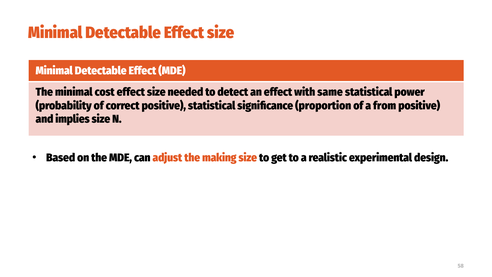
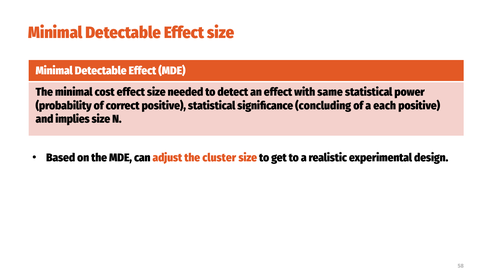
proportion: proportion -> concluding
from: from -> each
making: making -> cluster
